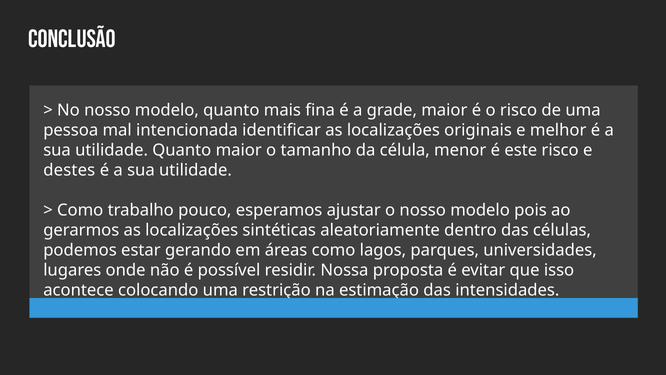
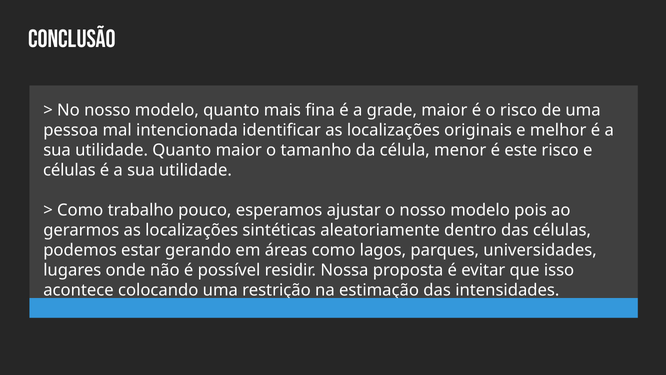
destes at (69, 170): destes -> células
